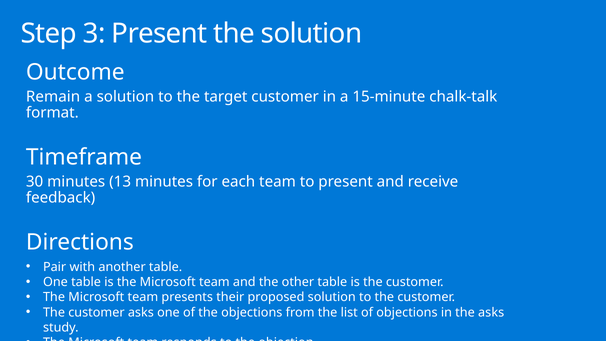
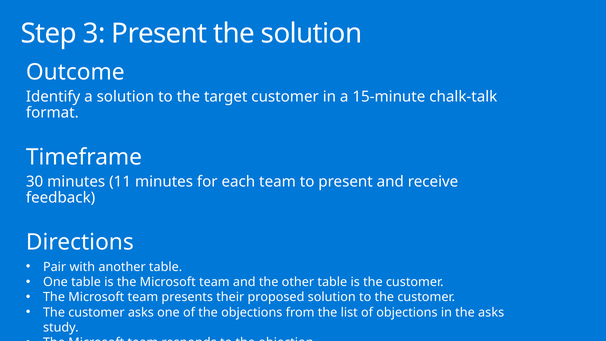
Remain: Remain -> Identify
13: 13 -> 11
